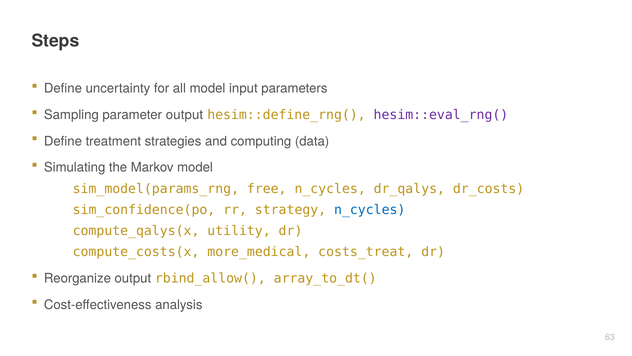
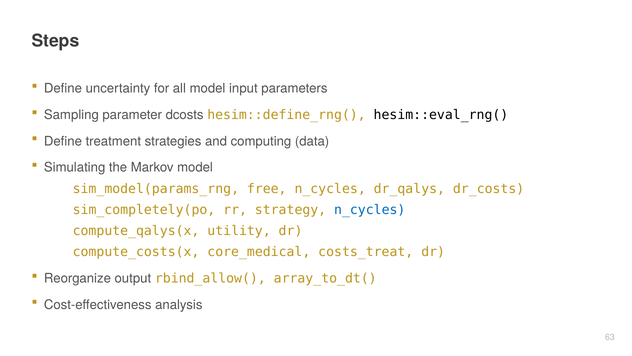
parameter output: output -> dcosts
hesim::eval_rng( colour: purple -> black
sim_confidence(po: sim_confidence(po -> sim_completely(po
more_medical: more_medical -> core_medical
